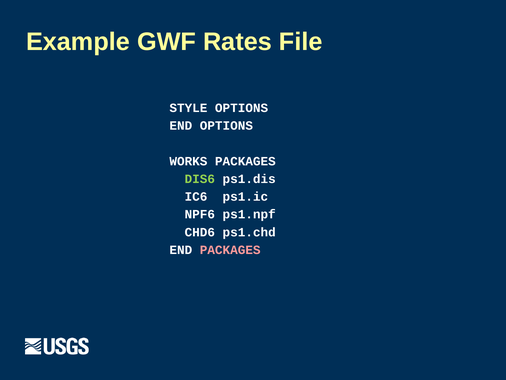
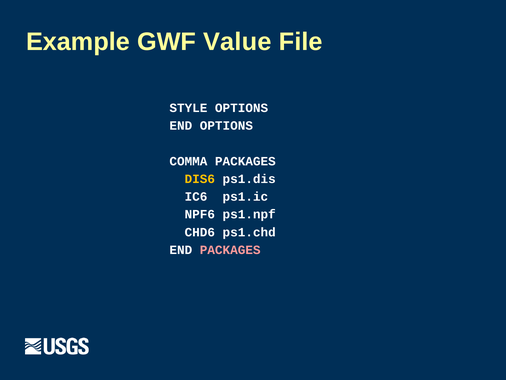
Rates: Rates -> Value
WORKS: WORKS -> COMMA
DIS6 colour: light green -> yellow
